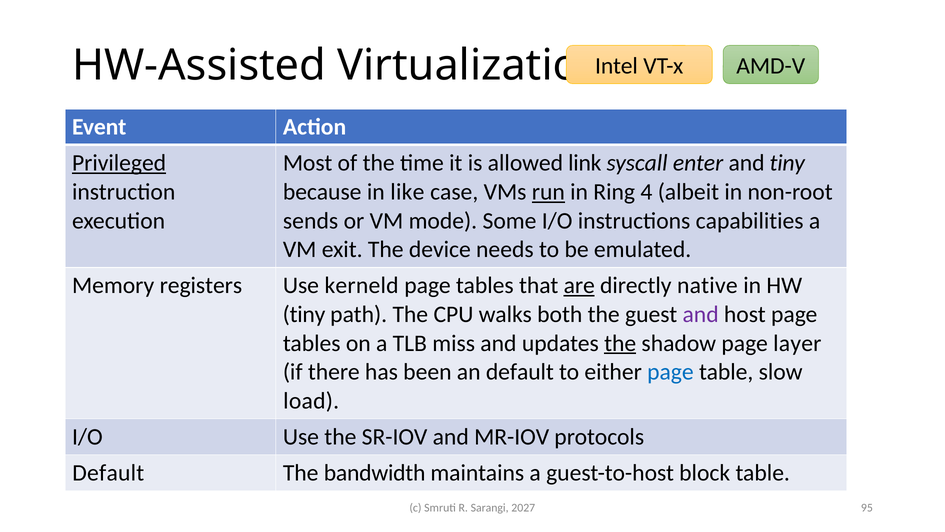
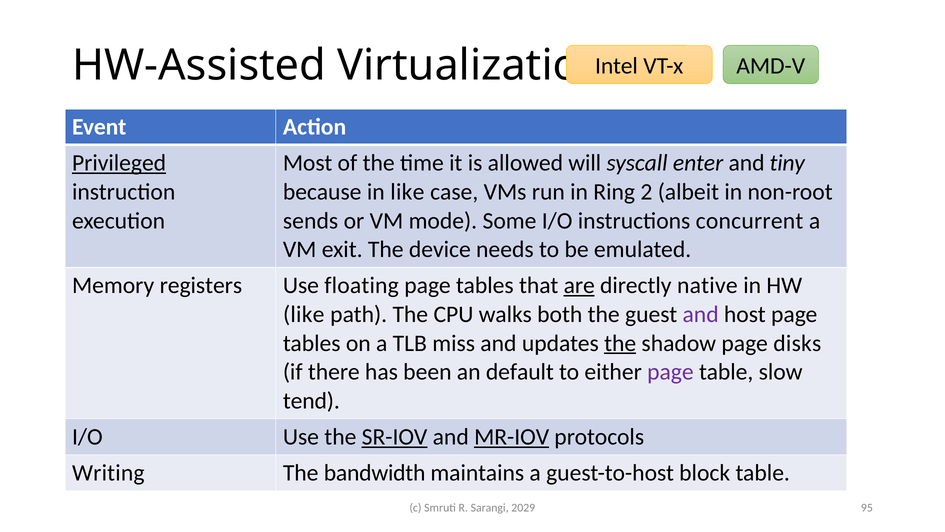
link: link -> will
run underline: present -> none
4: 4 -> 2
capabilities: capabilities -> concurrent
kerneld: kerneld -> floating
tiny at (304, 314): tiny -> like
layer: layer -> disks
page at (670, 372) colour: blue -> purple
load: load -> tend
SR-IOV underline: none -> present
MR-IOV underline: none -> present
Default at (108, 473): Default -> Writing
2027: 2027 -> 2029
